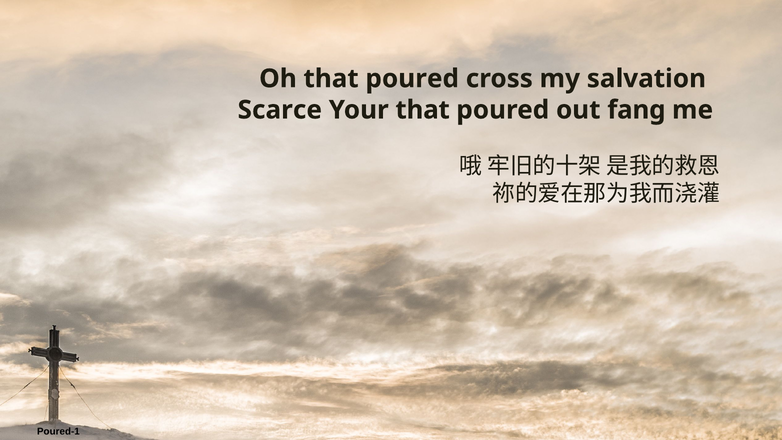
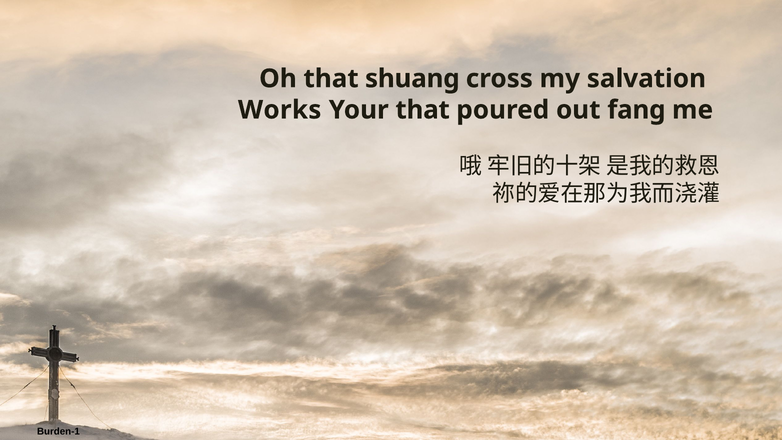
Oh that poured: poured -> shuang
Scarce: Scarce -> Works
Poured-1: Poured-1 -> Burden-1
